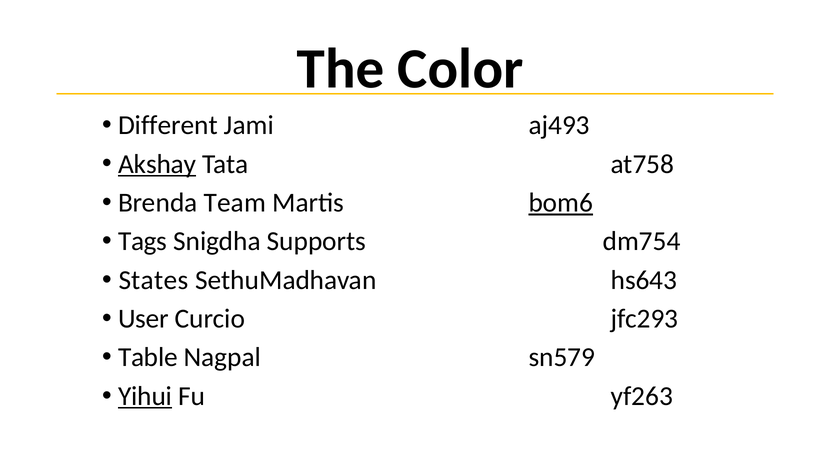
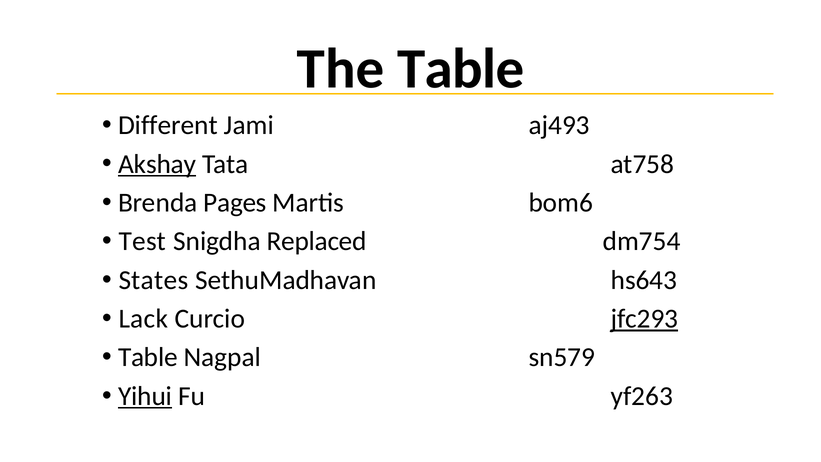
The Color: Color -> Table
Team: Team -> Pages
bom6 underline: present -> none
Tags: Tags -> Test
Supports: Supports -> Replaced
User: User -> Lack
jfc293 underline: none -> present
